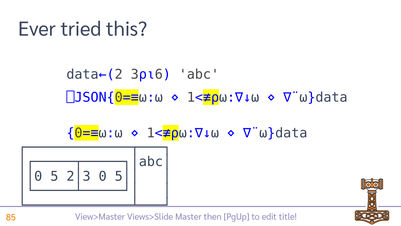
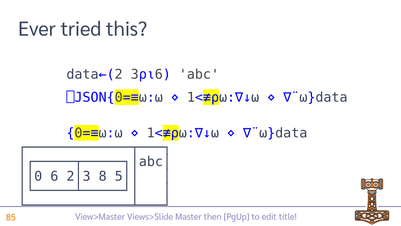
5: 5 -> 6
0: 0 -> 8
